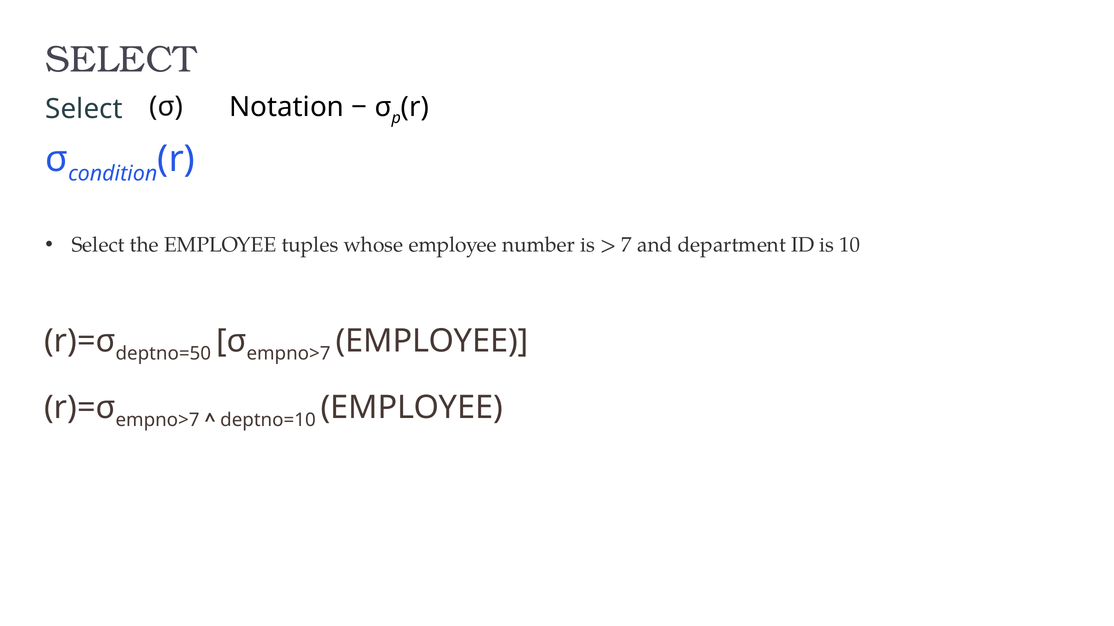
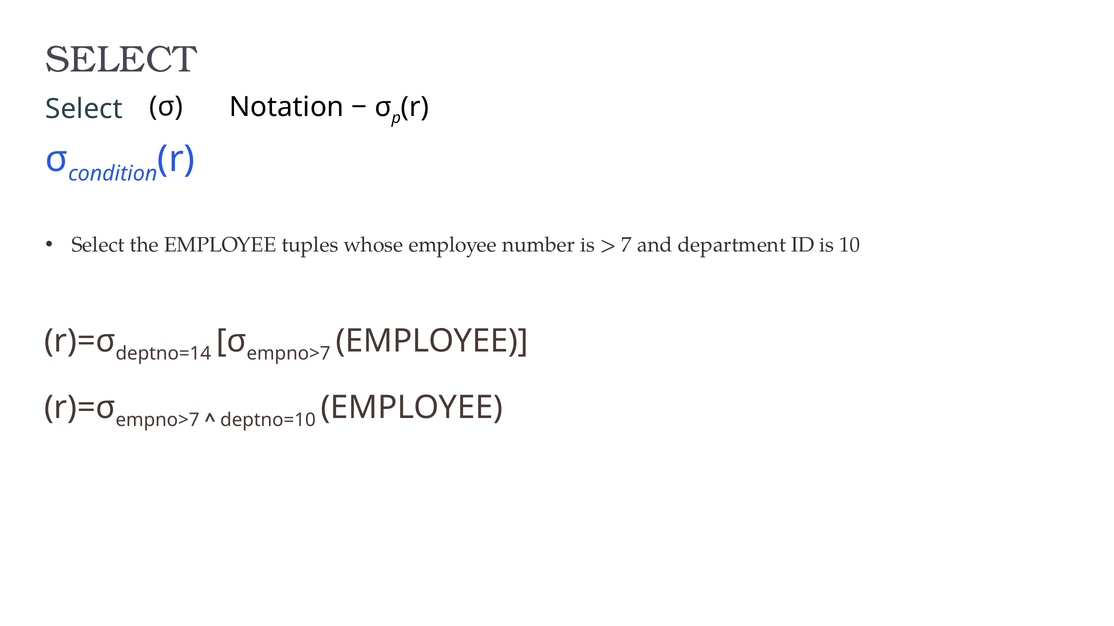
deptno=50: deptno=50 -> deptno=14
